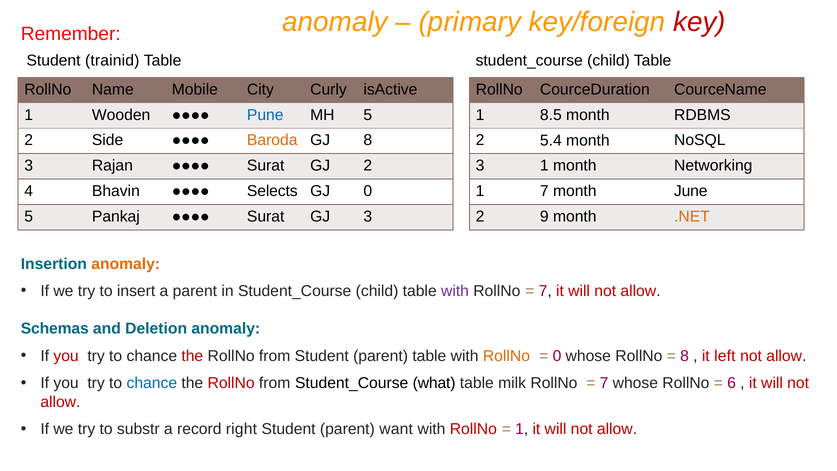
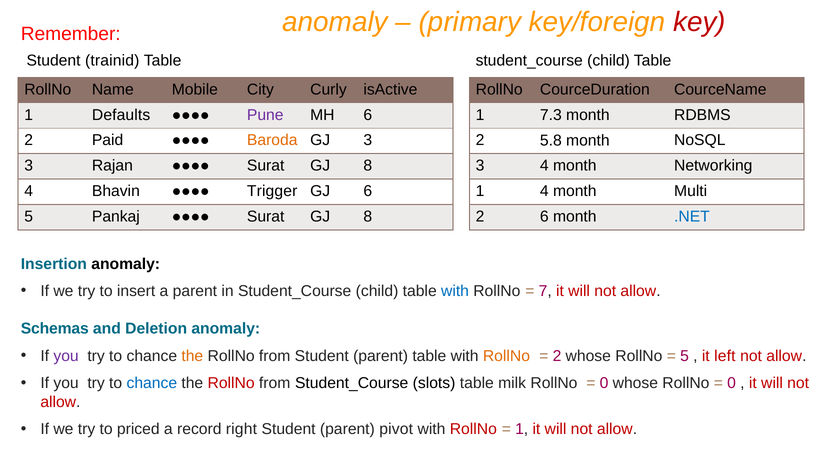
Wooden: Wooden -> Defaults
Pune colour: blue -> purple
MH 5: 5 -> 6
8.5: 8.5 -> 7.3
Side: Side -> Paid
GJ 8: 8 -> 3
5.4: 5.4 -> 5.8
2 at (368, 166): 2 -> 8
3 1: 1 -> 4
Selects: Selects -> Trigger
GJ 0: 0 -> 6
1 7: 7 -> 4
June: June -> Multi
3 at (368, 217): 3 -> 8
2 9: 9 -> 6
.NET colour: orange -> blue
anomaly at (126, 264) colour: orange -> black
with at (455, 291) colour: purple -> blue
you at (66, 356) colour: red -> purple
the at (192, 356) colour: red -> orange
0 at (557, 356): 0 -> 2
8 at (685, 356): 8 -> 5
what: what -> slots
7 at (604, 383): 7 -> 0
6 at (732, 383): 6 -> 0
substr: substr -> priced
want: want -> pivot
